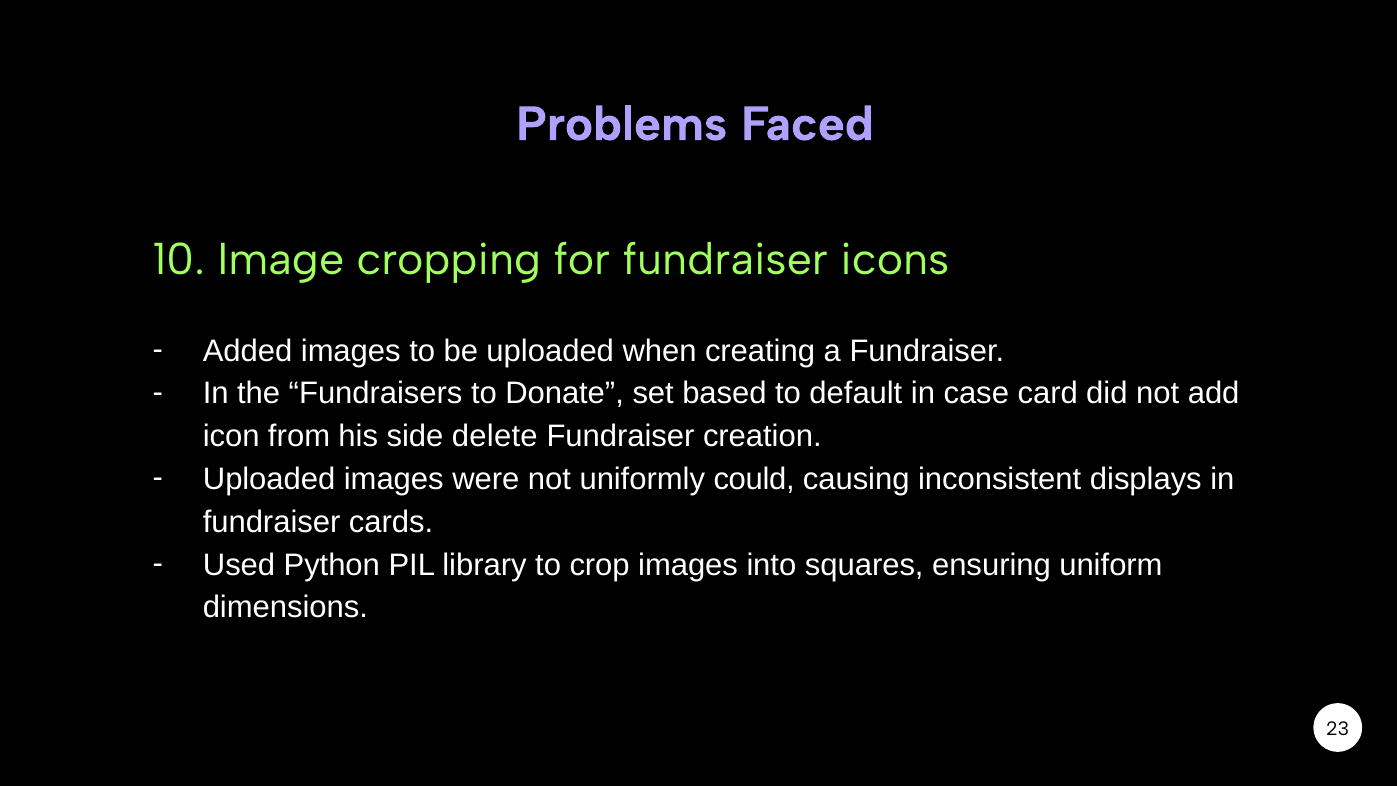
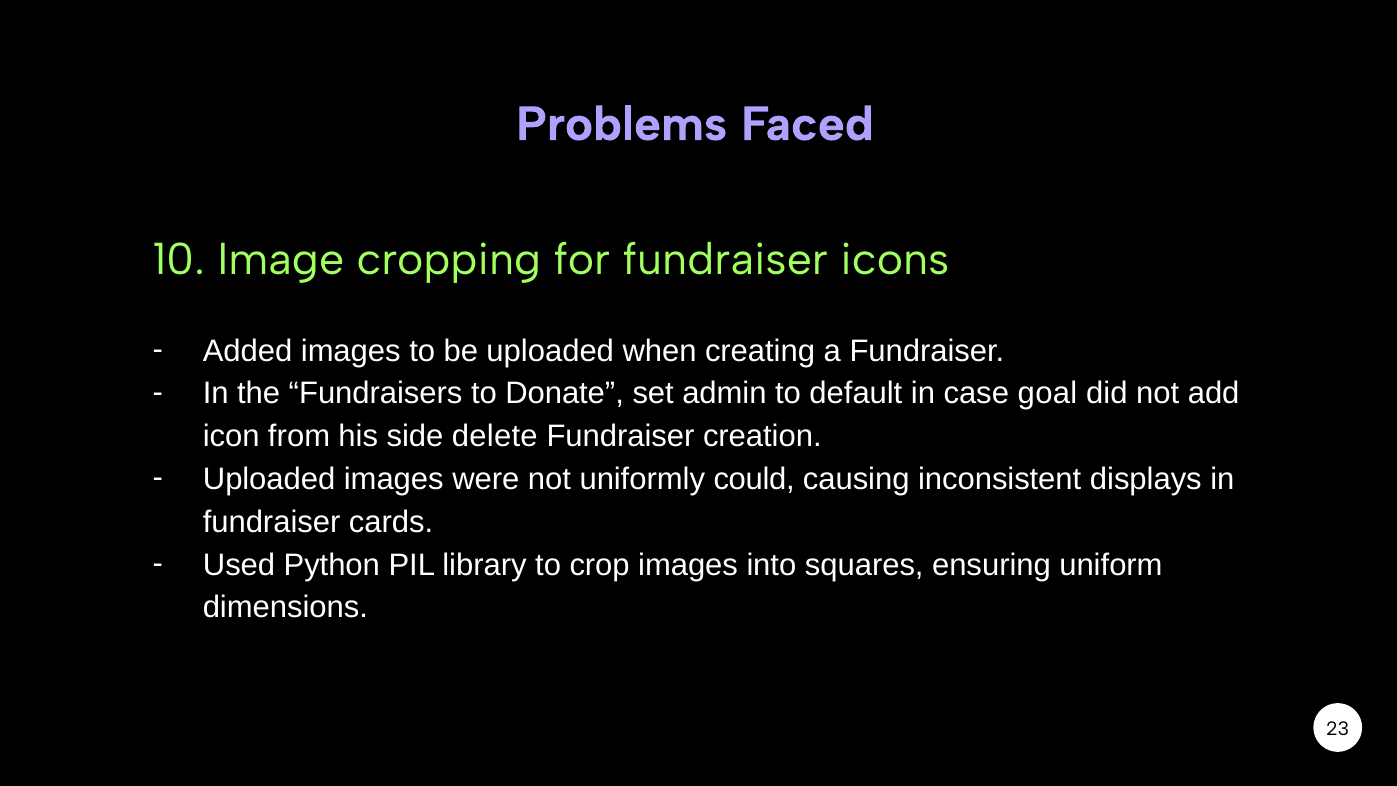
based: based -> admin
card: card -> goal
